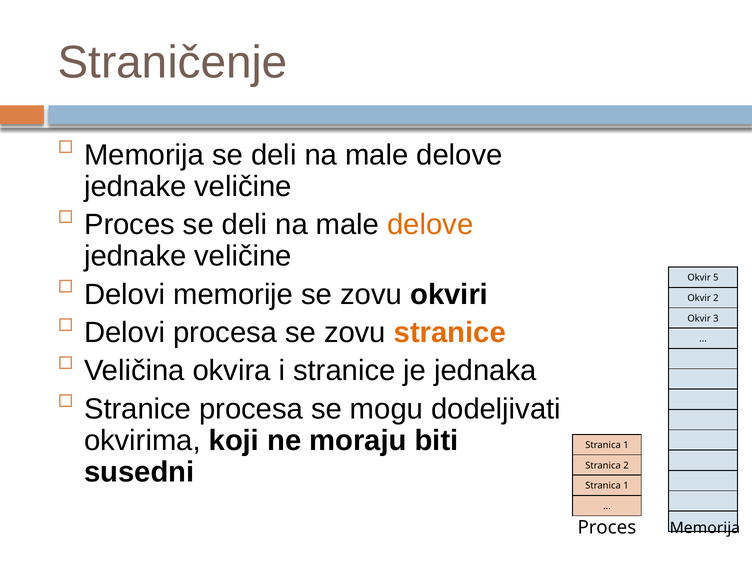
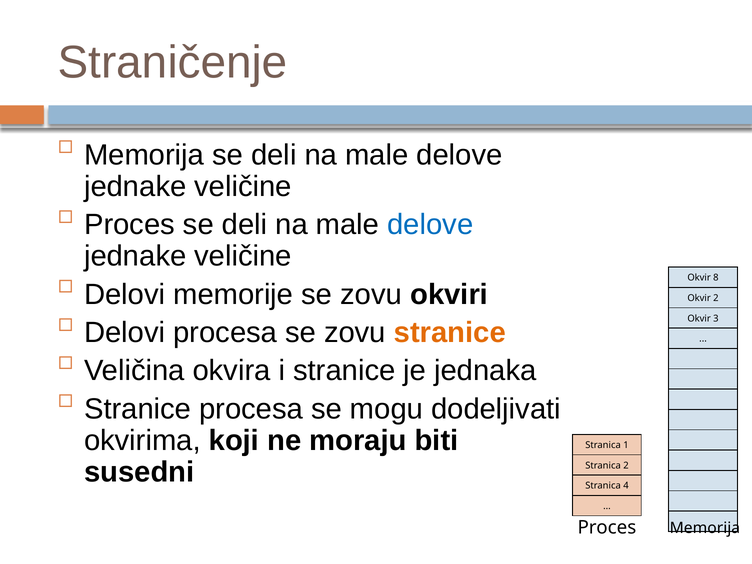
delove at (430, 225) colour: orange -> blue
5: 5 -> 8
1 at (626, 486): 1 -> 4
